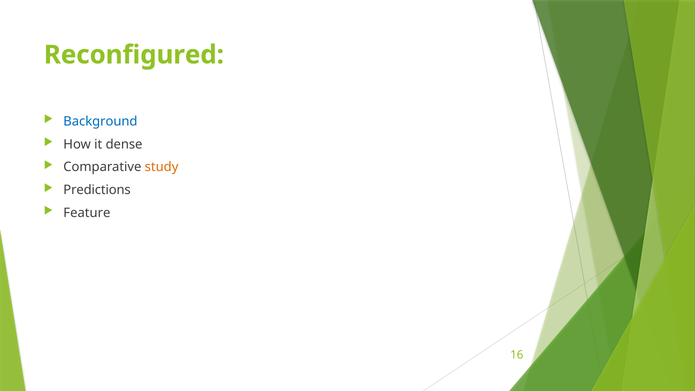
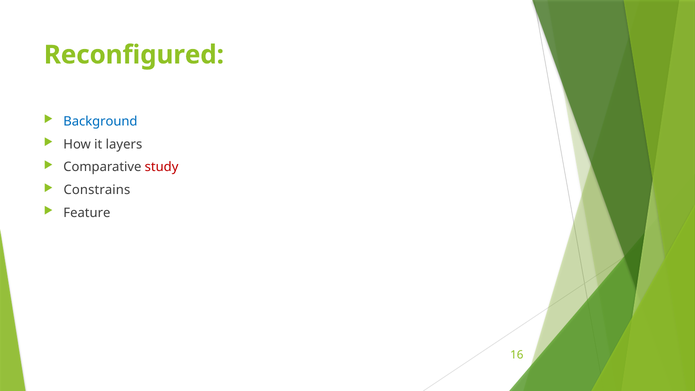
dense: dense -> layers
study colour: orange -> red
Predictions: Predictions -> Constrains
